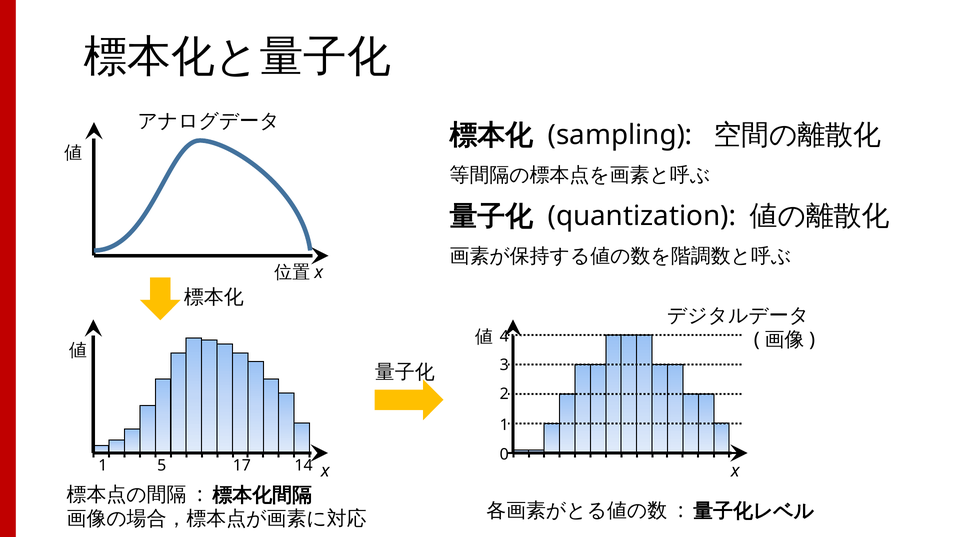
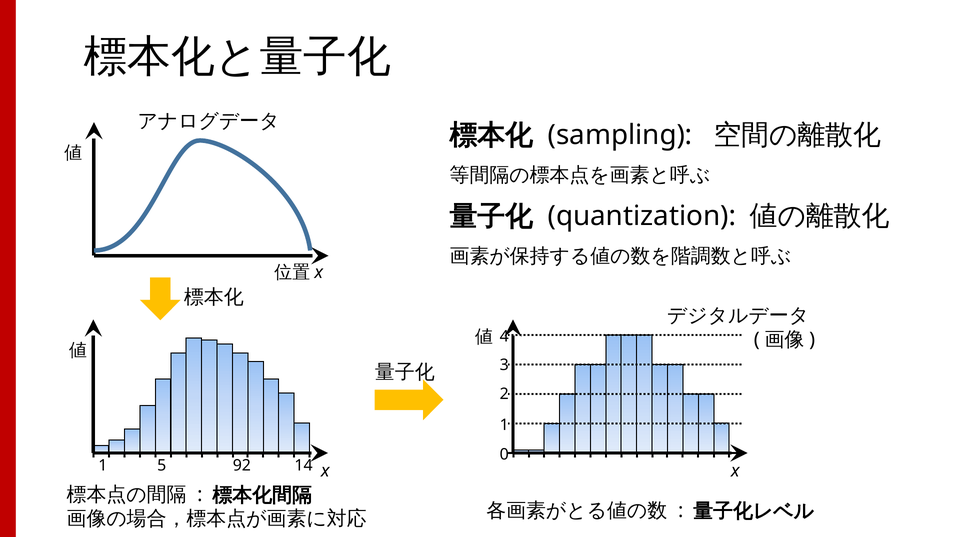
17: 17 -> 92
